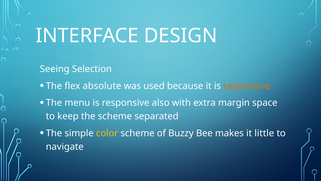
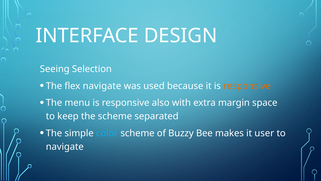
flex absolute: absolute -> navigate
color colour: yellow -> light blue
little: little -> user
